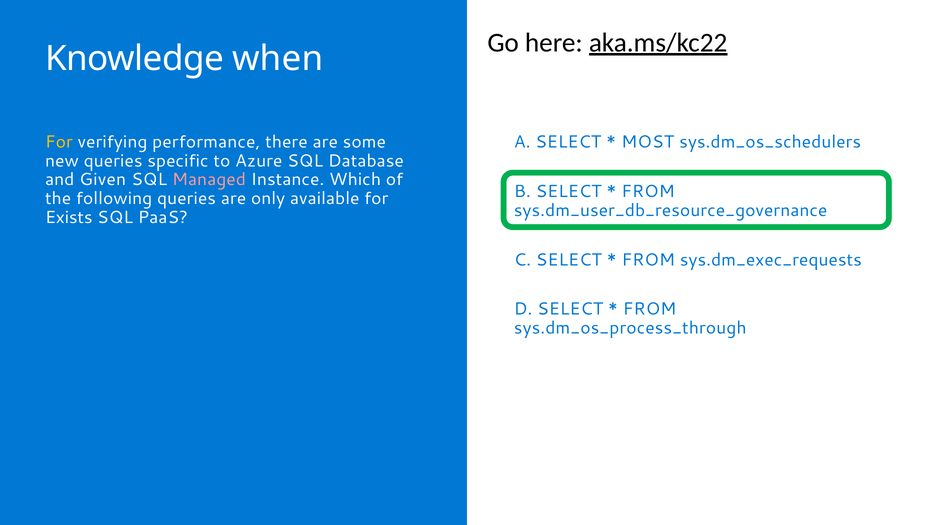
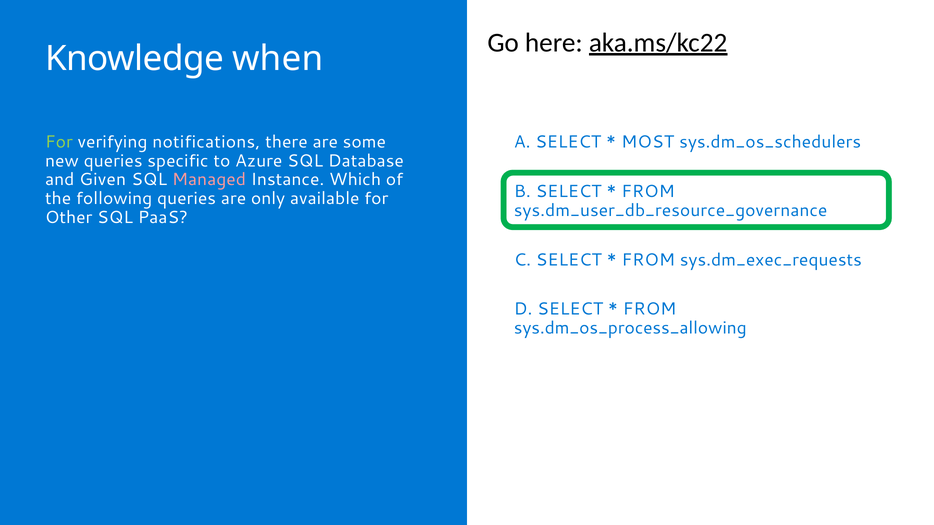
For at (59, 142) colour: yellow -> light green
performance: performance -> notifications
Exists: Exists -> Other
sys.dm_os_process_through: sys.dm_os_process_through -> sys.dm_os_process_allowing
